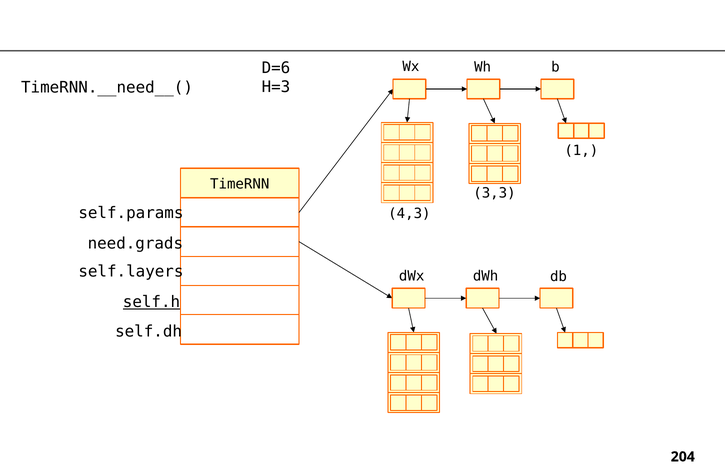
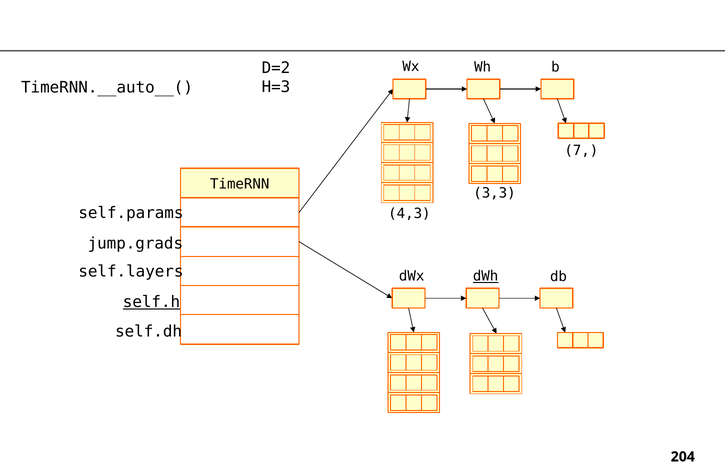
D=6: D=6 -> D=2
TimeRNN.__need__(: TimeRNN.__need__( -> TimeRNN.__auto__(
1: 1 -> 7
need.grads: need.grads -> jump.grads
dWh underline: none -> present
